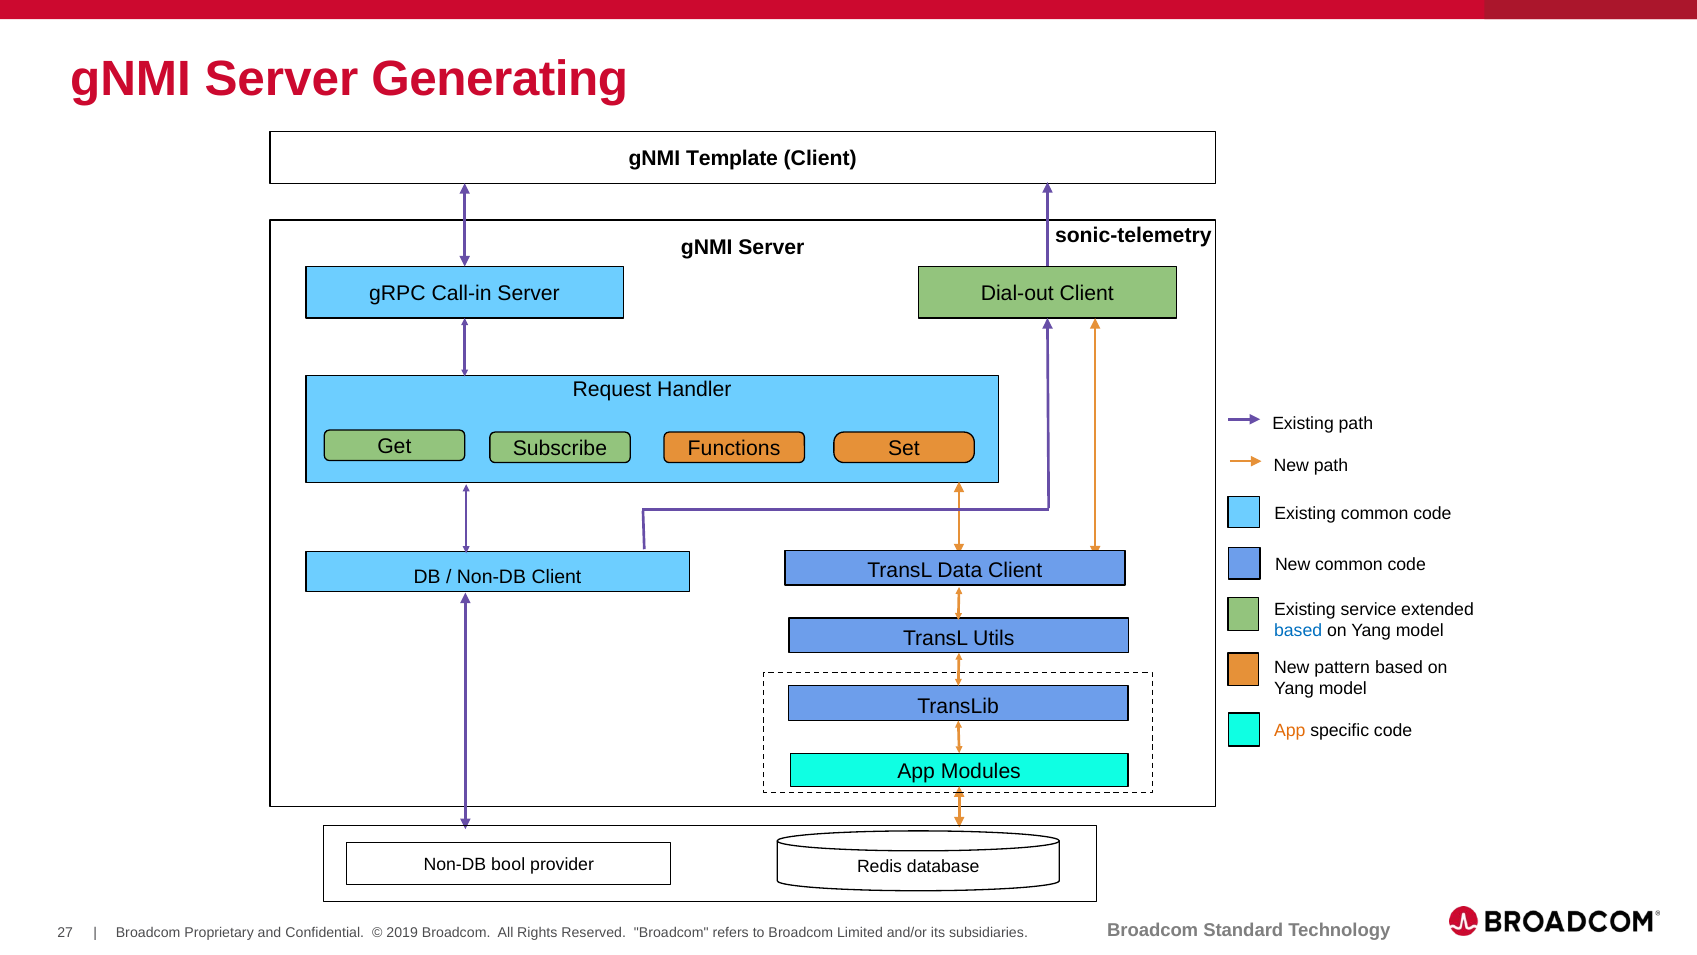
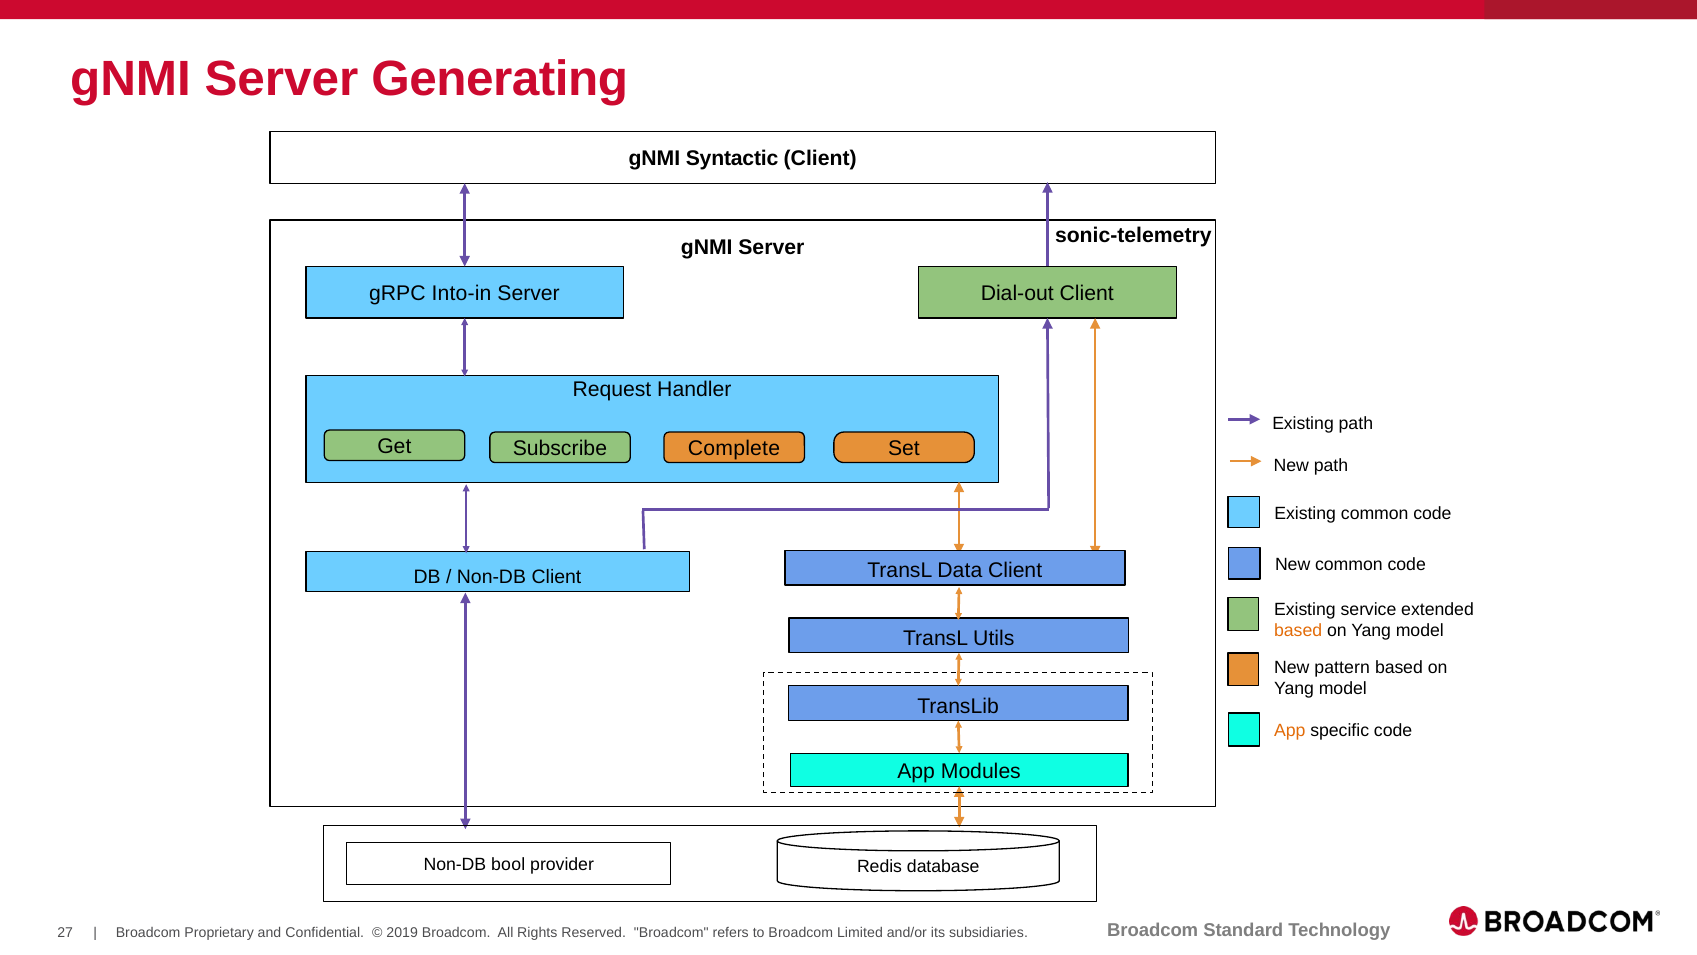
Template: Template -> Syntactic
Call-in: Call-in -> Into-in
Functions: Functions -> Complete
based at (1298, 630) colour: blue -> orange
